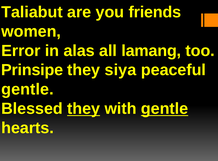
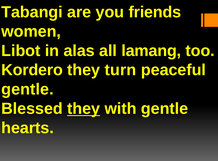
Taliabut: Taliabut -> Tabangi
Error: Error -> Libot
Prinsipe: Prinsipe -> Kordero
siya: siya -> turn
gentle at (165, 108) underline: present -> none
